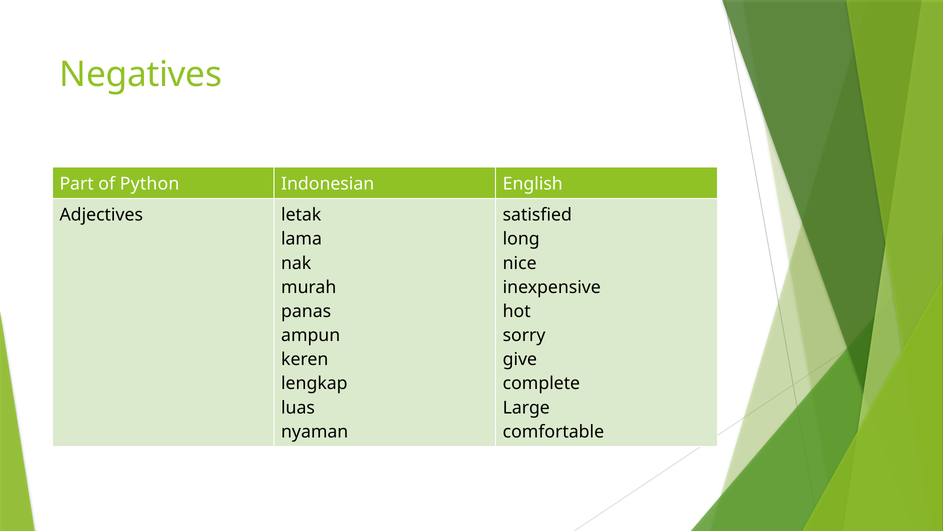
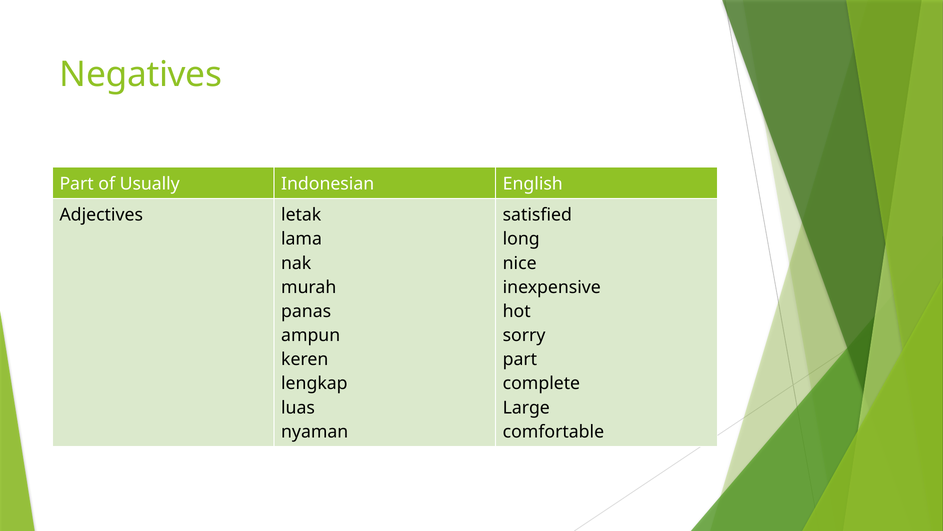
Python: Python -> Usually
give at (520, 359): give -> part
